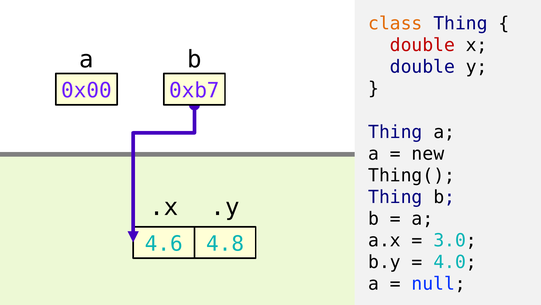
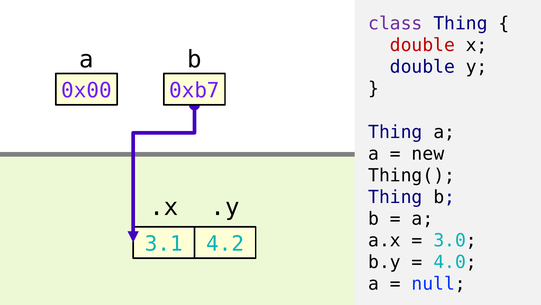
class colour: orange -> purple
4.6: 4.6 -> 3.1
4.8: 4.8 -> 4.2
